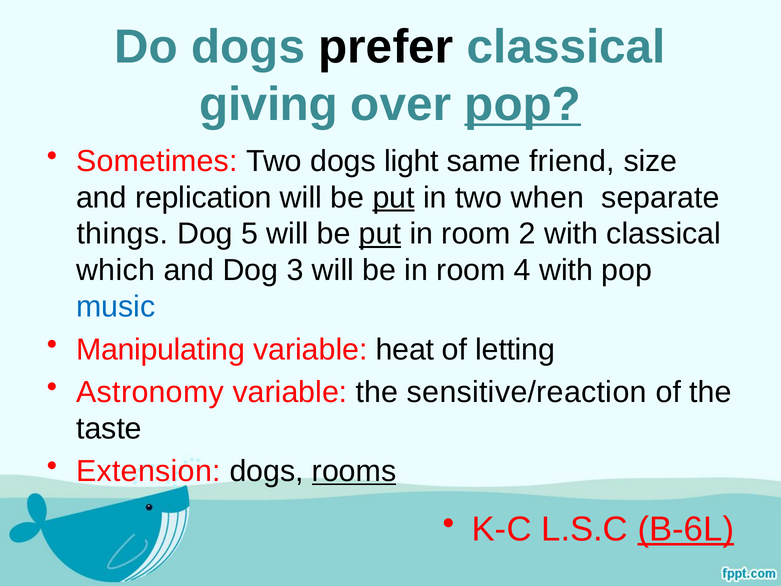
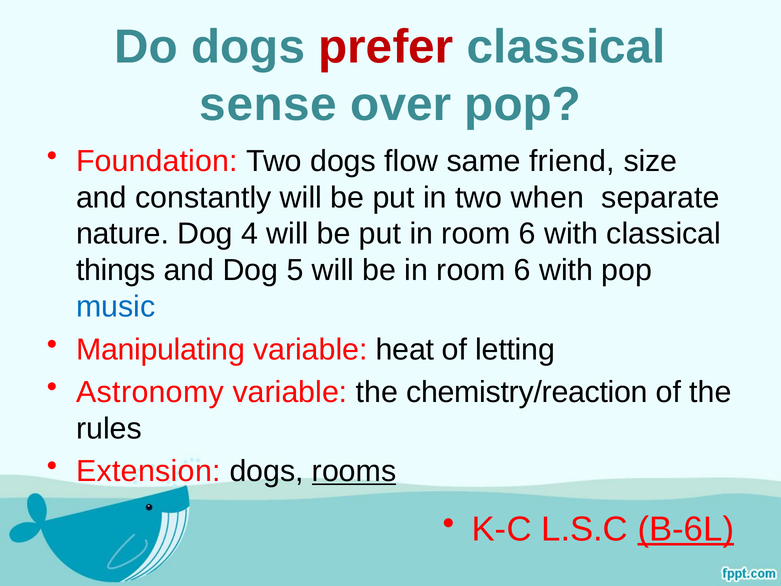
prefer colour: black -> red
giving: giving -> sense
pop at (523, 104) underline: present -> none
Sometimes: Sometimes -> Foundation
light: light -> flow
replication: replication -> constantly
put at (394, 197) underline: present -> none
things: things -> nature
5: 5 -> 4
put at (380, 234) underline: present -> none
2 at (527, 234): 2 -> 6
which: which -> things
3: 3 -> 5
be in room 4: 4 -> 6
sensitive/reaction: sensitive/reaction -> chemistry/reaction
taste: taste -> rules
